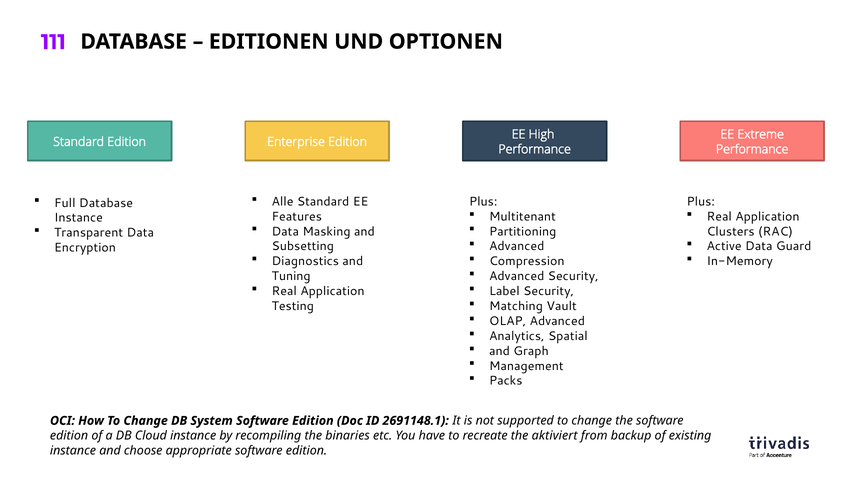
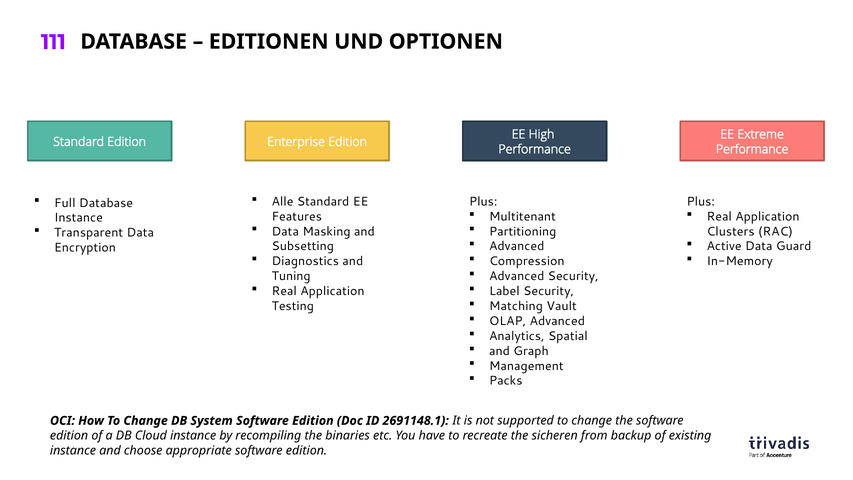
aktiviert: aktiviert -> sicheren
